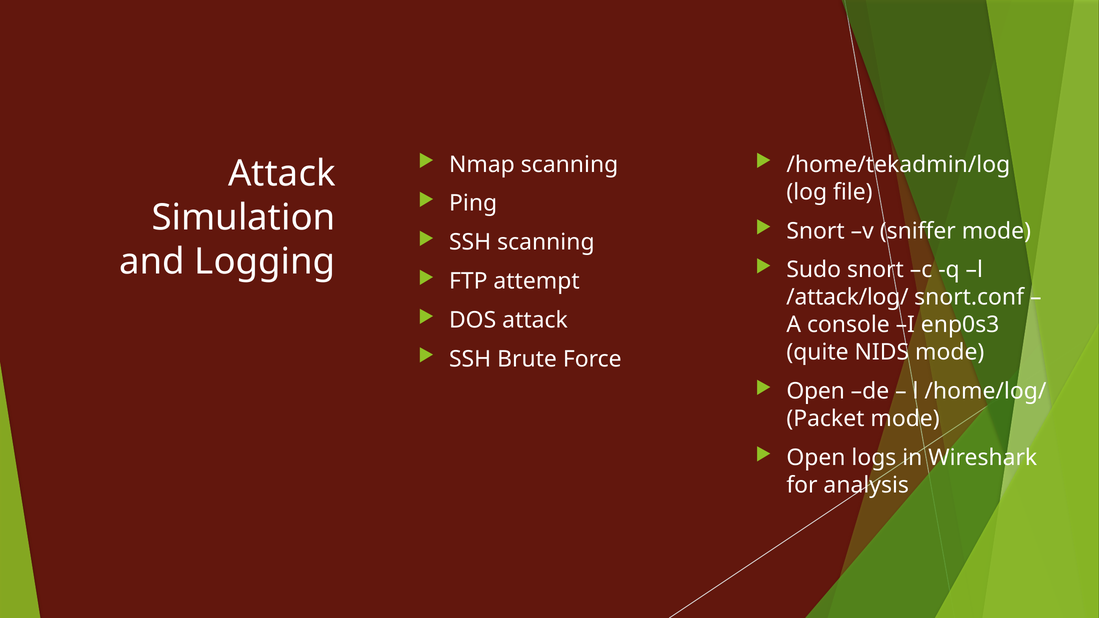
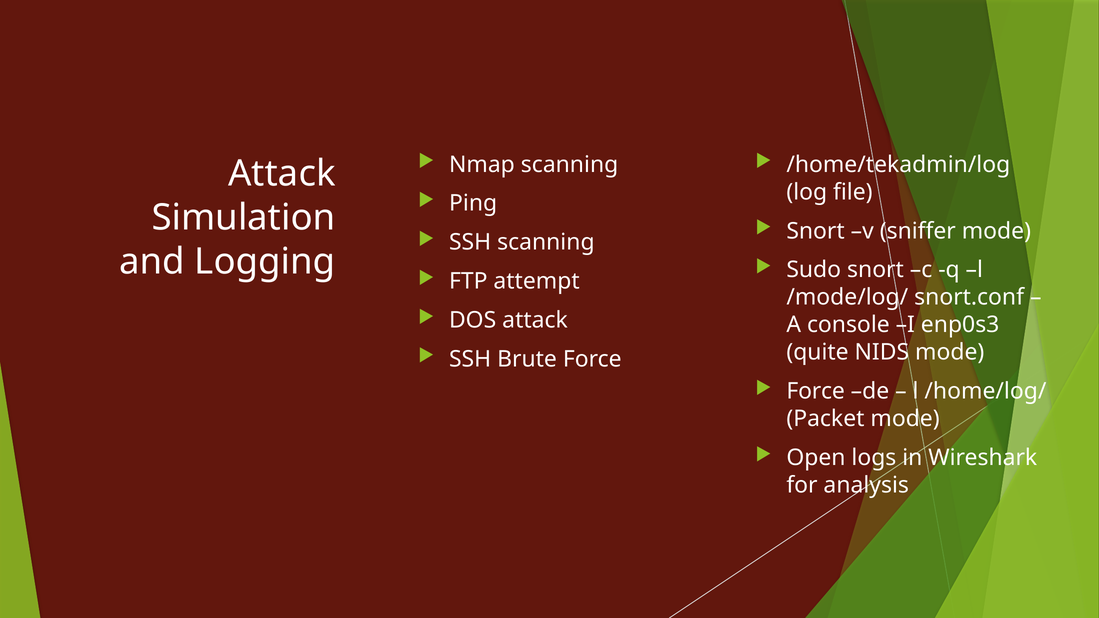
/attack/log/: /attack/log/ -> /mode/log/
Open at (816, 392): Open -> Force
